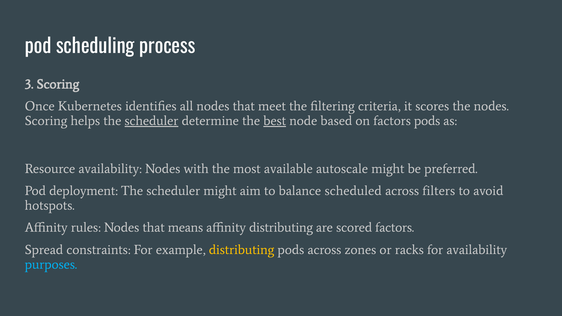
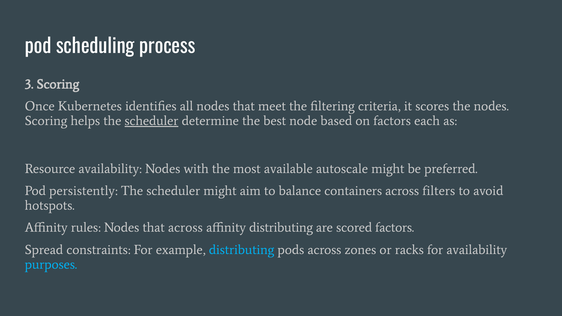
best underline: present -> none
factors pods: pods -> each
deployment: deployment -> persistently
scheduled: scheduled -> containers
that means: means -> across
distributing at (242, 250) colour: yellow -> light blue
